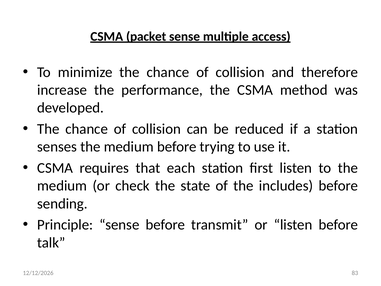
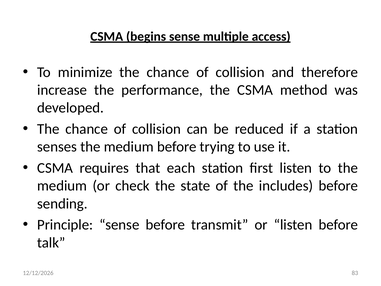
packet: packet -> begins
